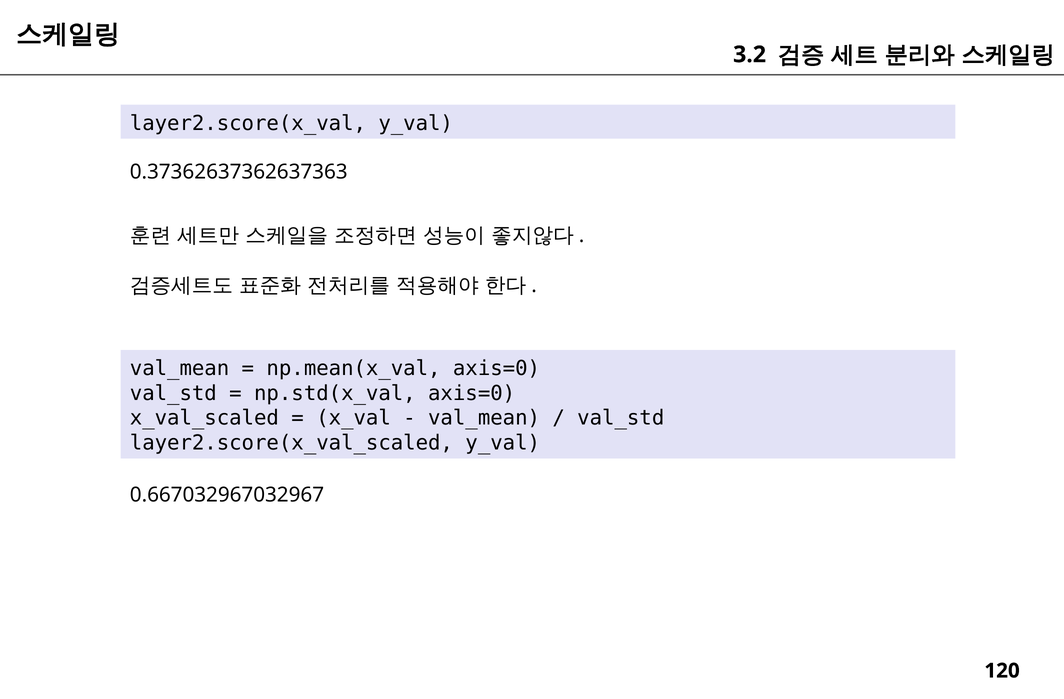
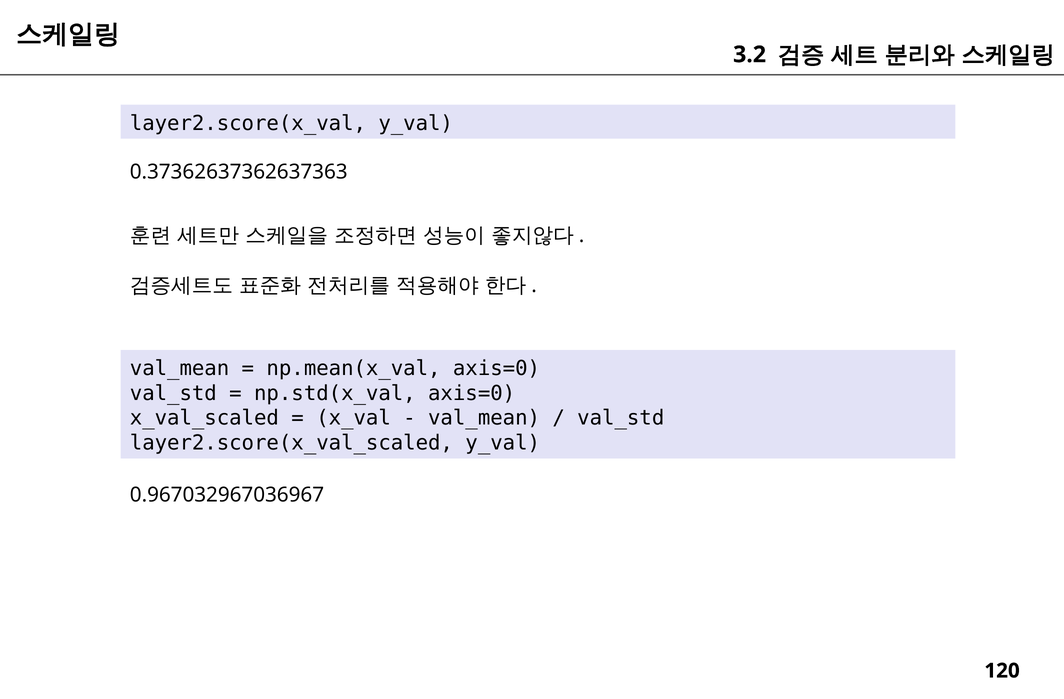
0.667032967032967: 0.667032967032967 -> 0.967032967036967
